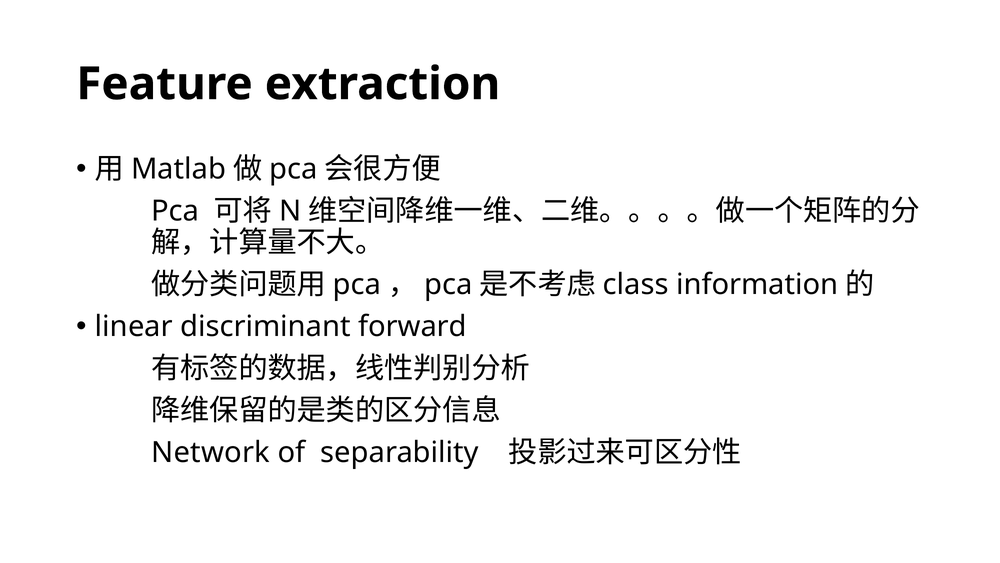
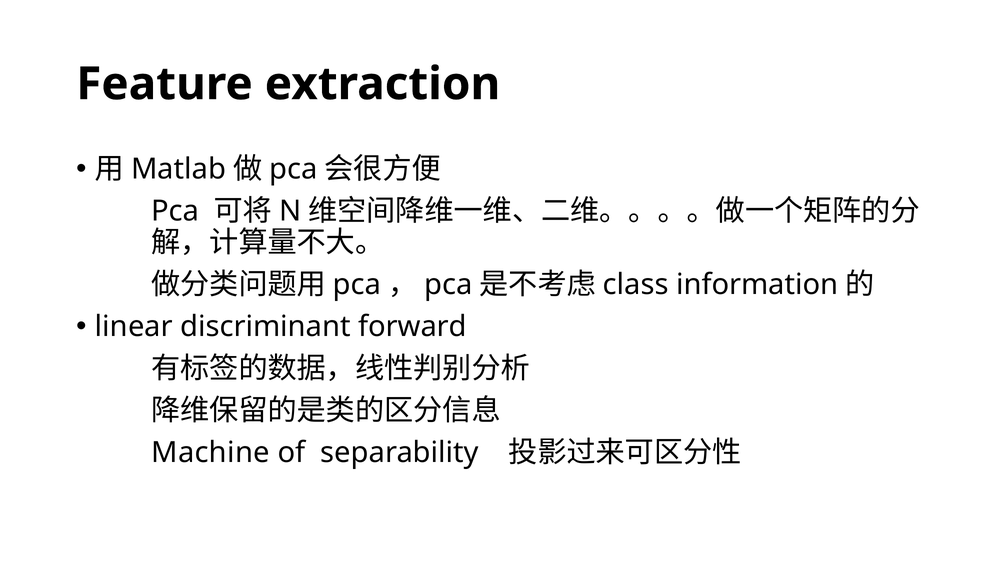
Network: Network -> Machine
